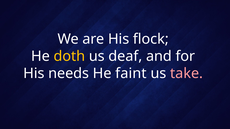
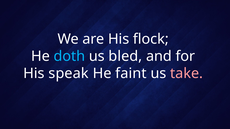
doth colour: yellow -> light blue
deaf: deaf -> bled
needs: needs -> speak
